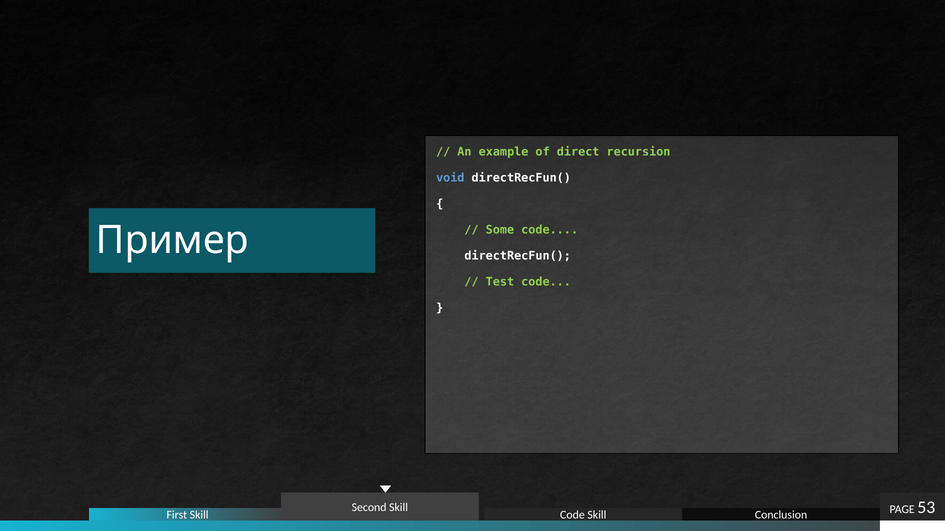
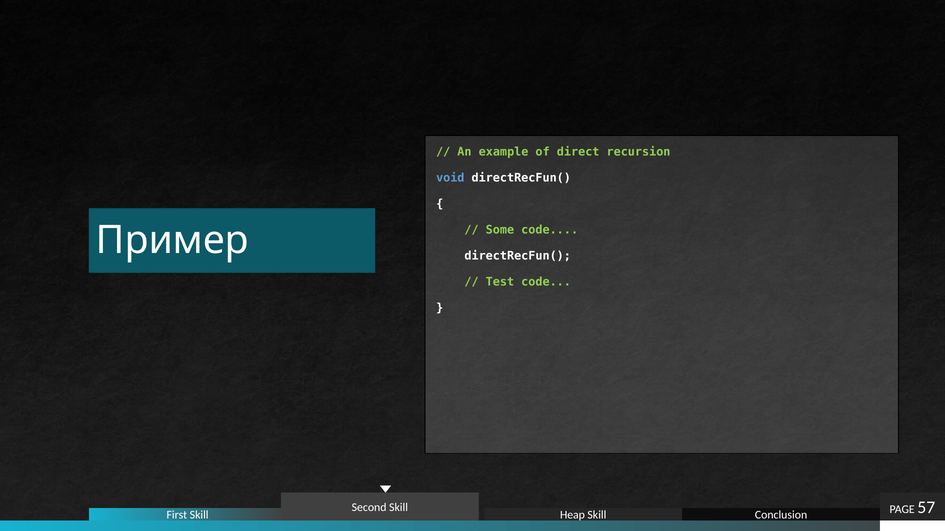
53: 53 -> 57
Code at (572, 516): Code -> Heap
